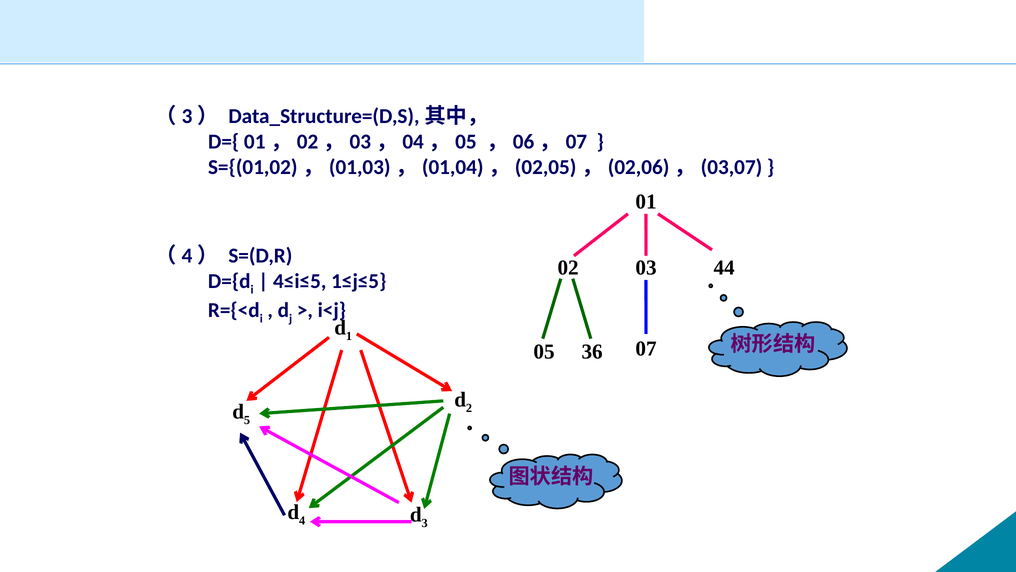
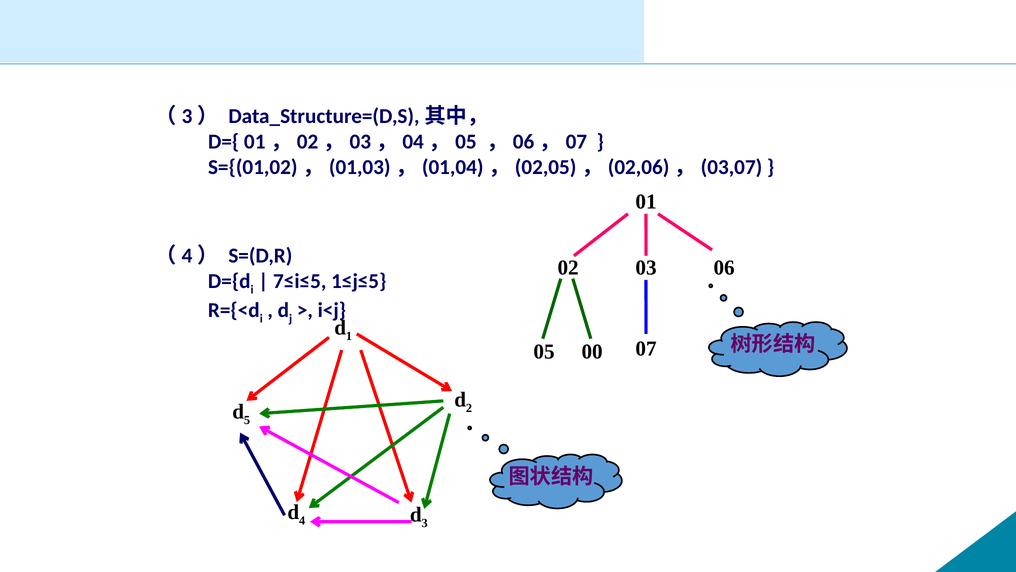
44: 44 -> 06
4≤i≤5: 4≤i≤5 -> 7≤i≤5
36: 36 -> 00
